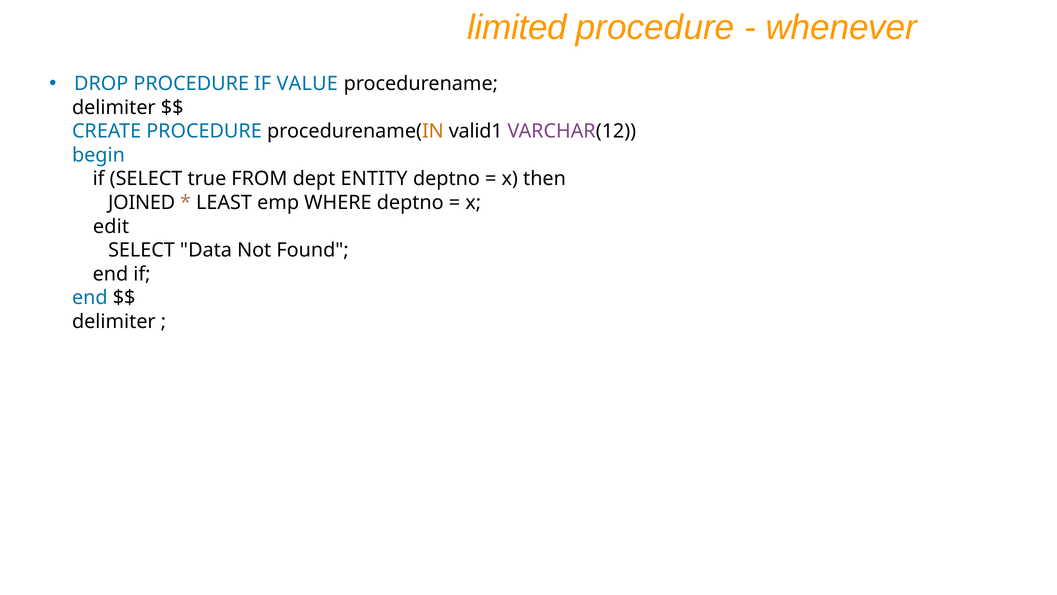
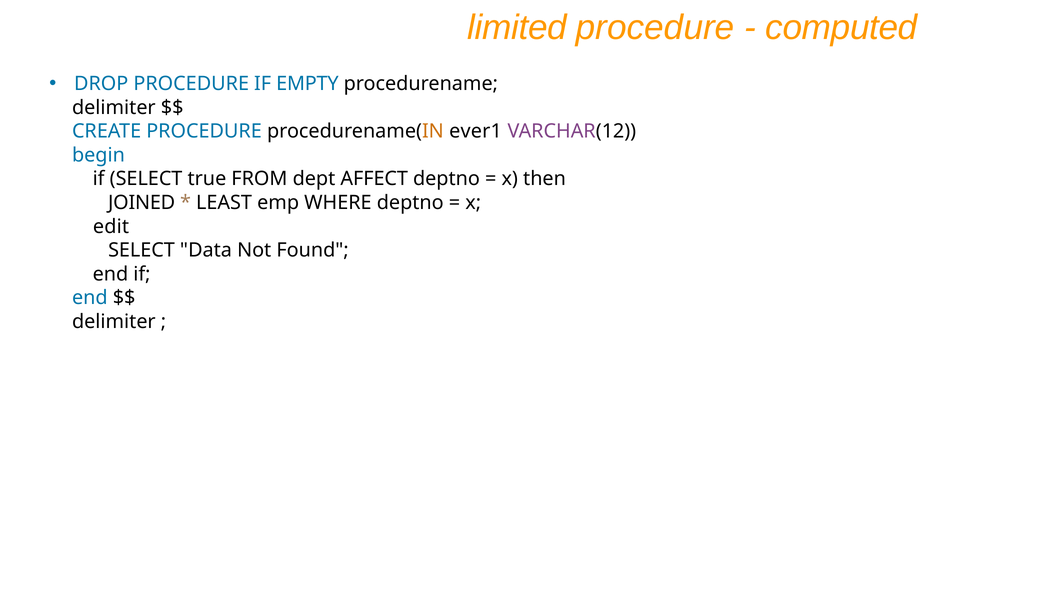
whenever: whenever -> computed
VALUE: VALUE -> EMPTY
valid1: valid1 -> ever1
ENTITY: ENTITY -> AFFECT
